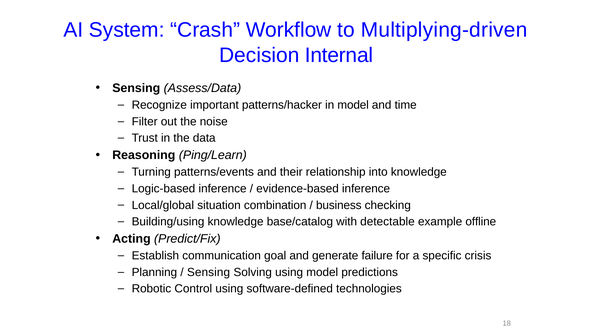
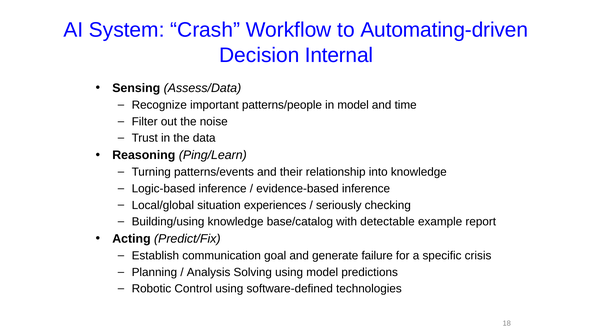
Multiplying-driven: Multiplying-driven -> Automating-driven
patterns/hacker: patterns/hacker -> patterns/people
combination: combination -> experiences
business: business -> seriously
offline: offline -> report
Sensing at (209, 272): Sensing -> Analysis
